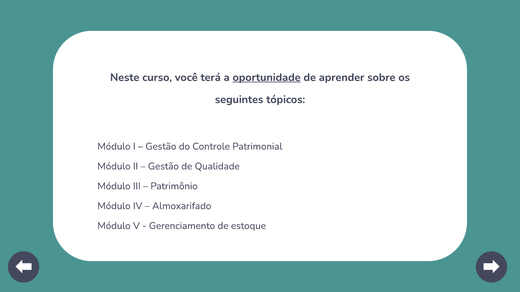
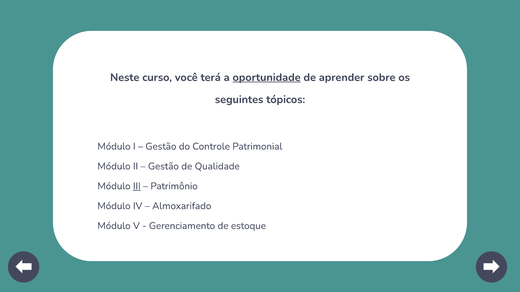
III underline: none -> present
